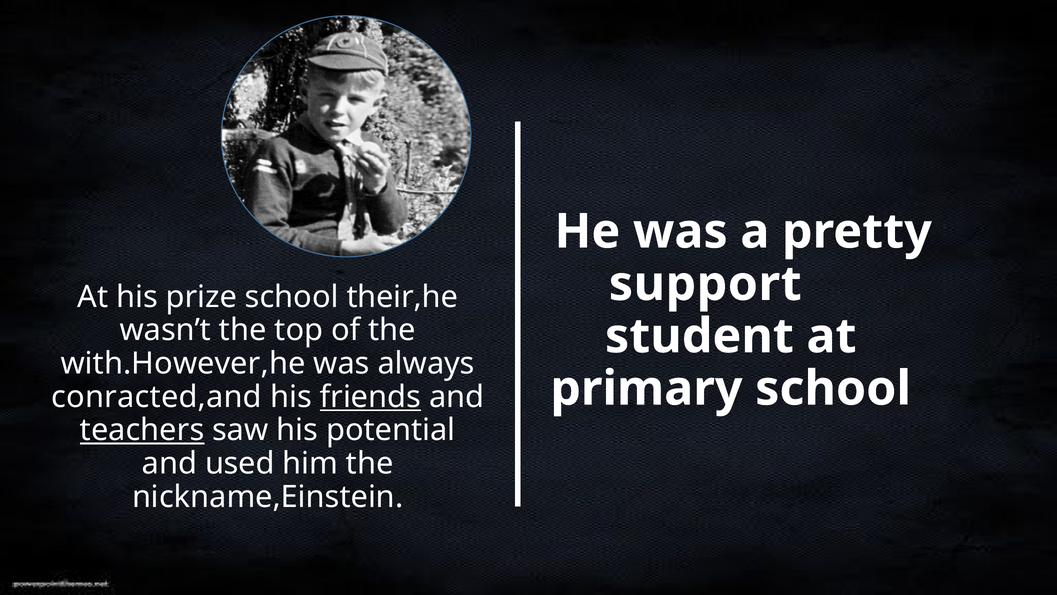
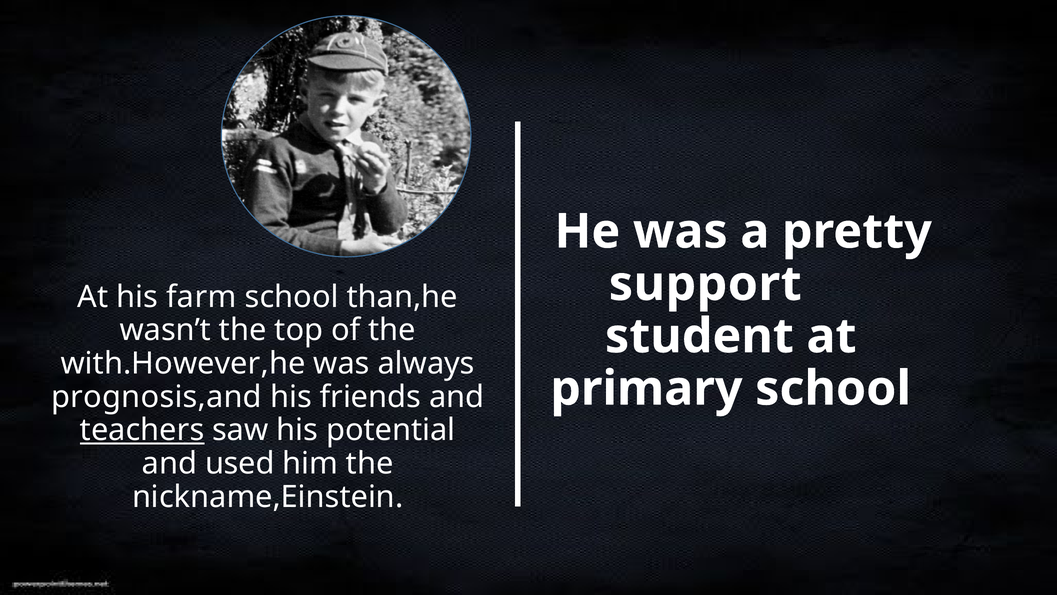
prize: prize -> farm
their,he: their,he -> than,he
conracted,and: conracted,and -> prognosis,and
friends underline: present -> none
